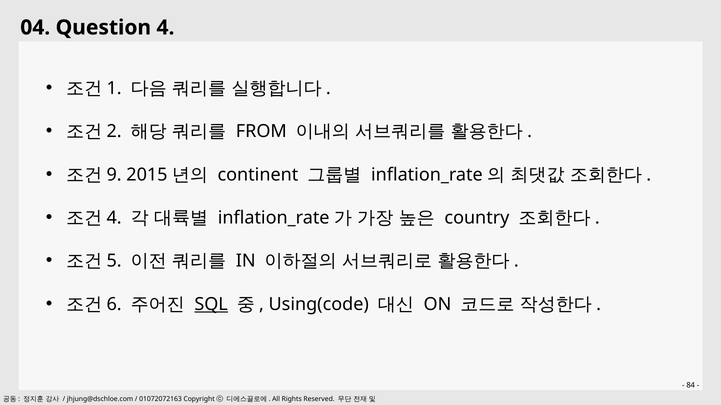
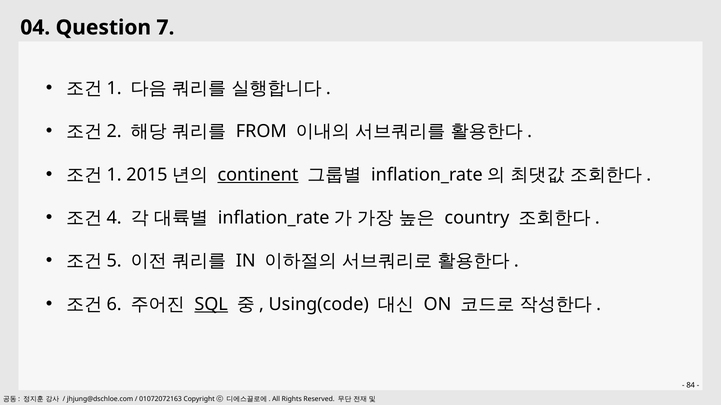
Question 4: 4 -> 7
9 at (114, 175): 9 -> 1
continent underline: none -> present
